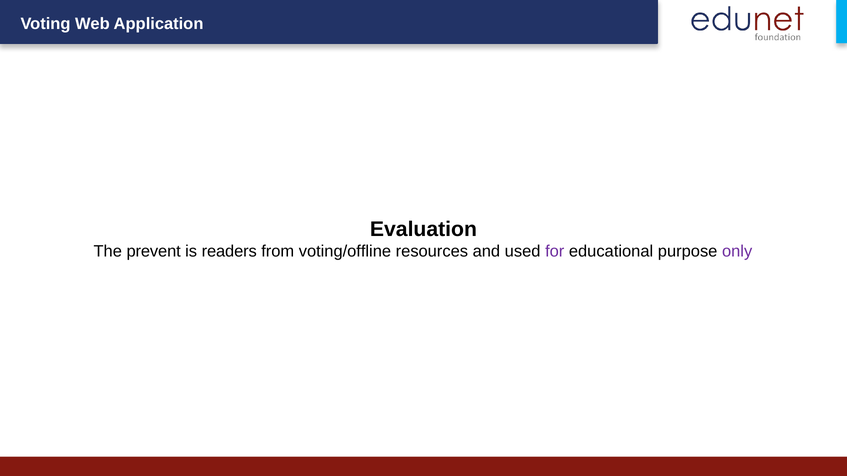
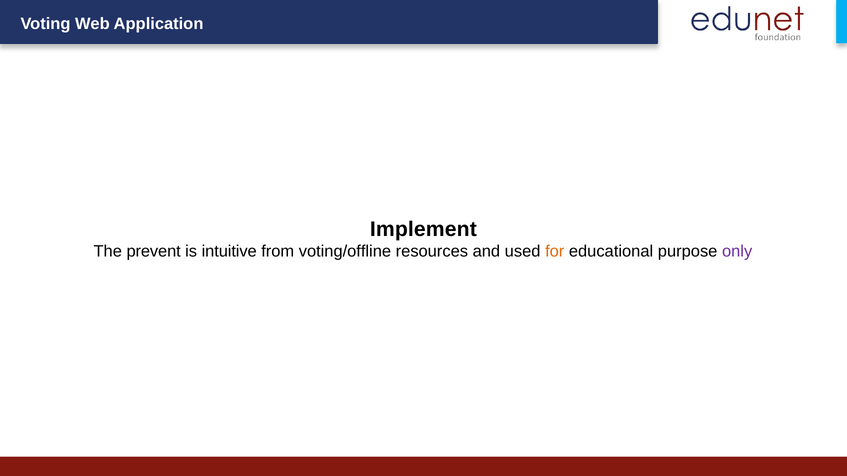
Evaluation: Evaluation -> Implement
readers: readers -> intuitive
for colour: purple -> orange
